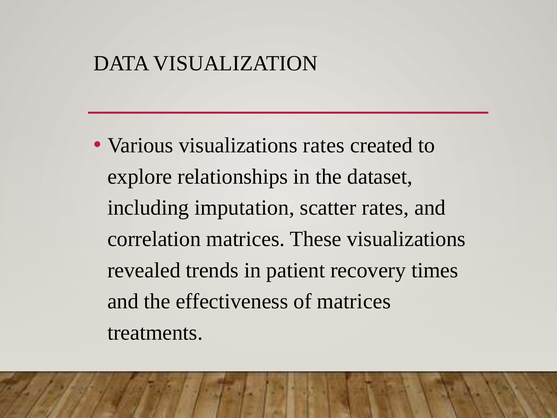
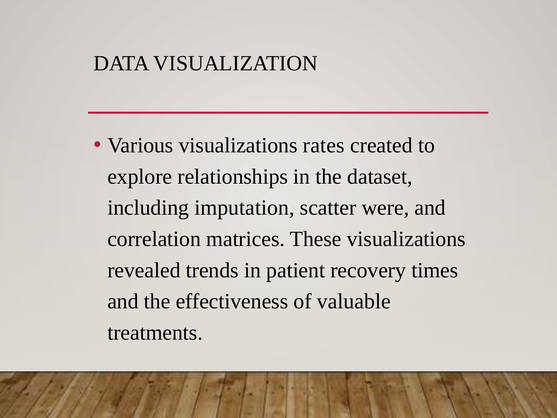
scatter rates: rates -> were
of matrices: matrices -> valuable
